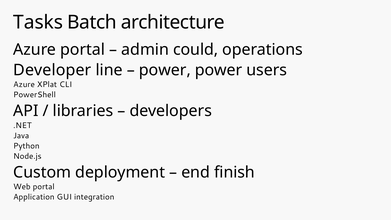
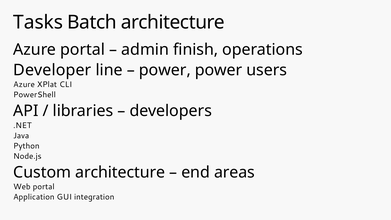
could: could -> finish
Custom deployment: deployment -> architecture
finish: finish -> areas
